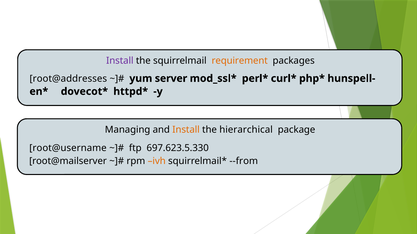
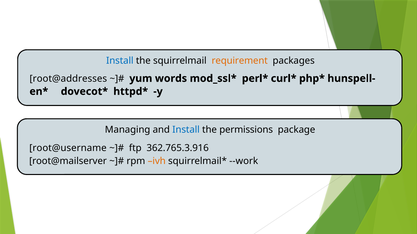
Install at (120, 61) colour: purple -> blue
server: server -> words
Install at (186, 130) colour: orange -> blue
hierarchical: hierarchical -> permissions
697.623.5.330: 697.623.5.330 -> 362.765.3.916
--from: --from -> --work
